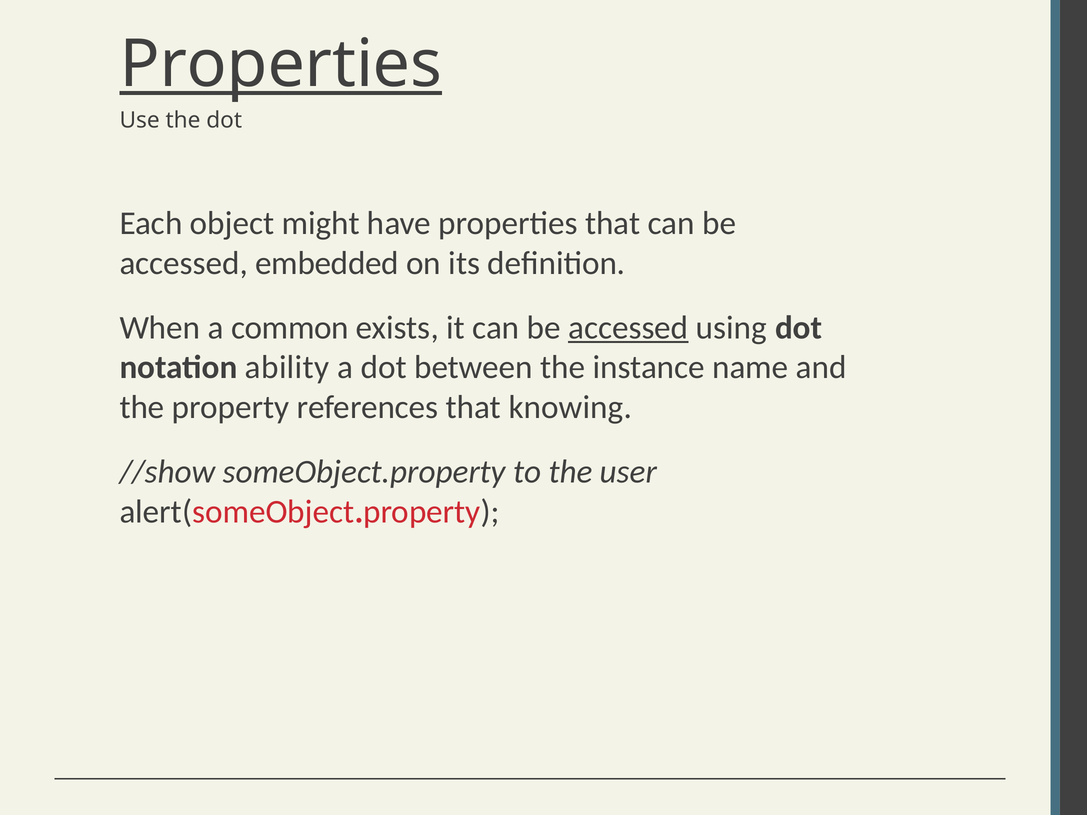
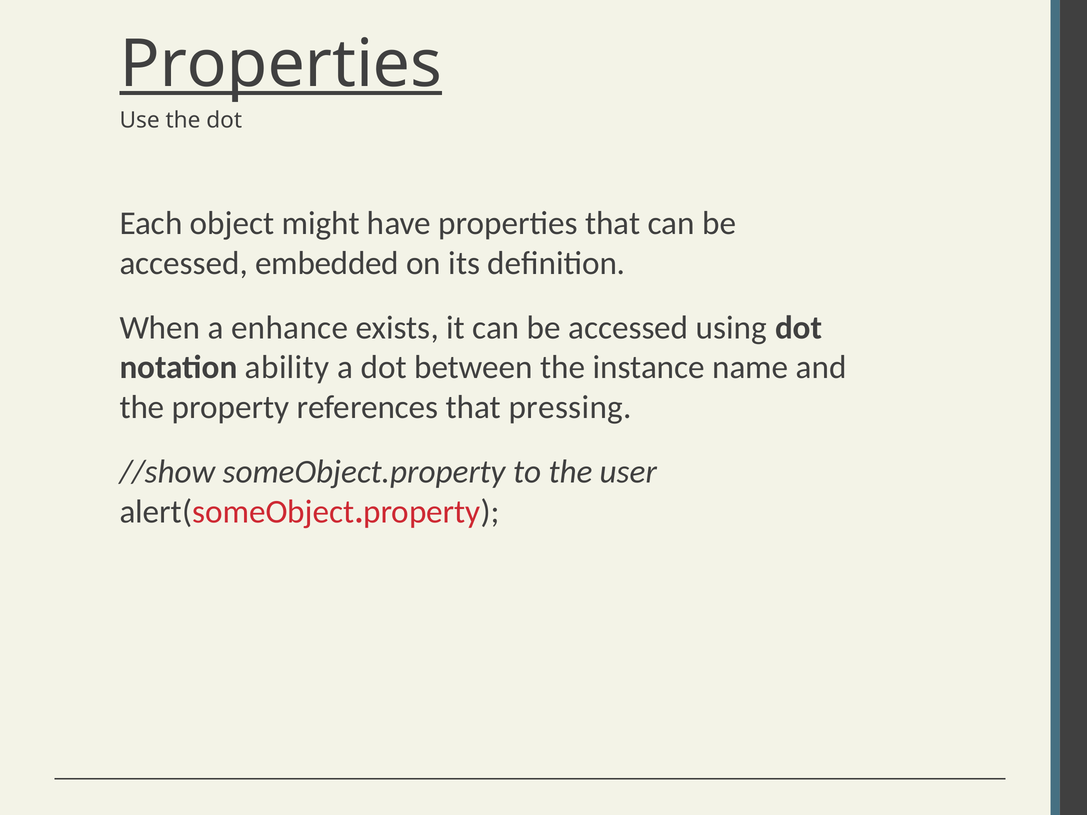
common: common -> enhance
accessed at (628, 328) underline: present -> none
knowing: knowing -> pressing
